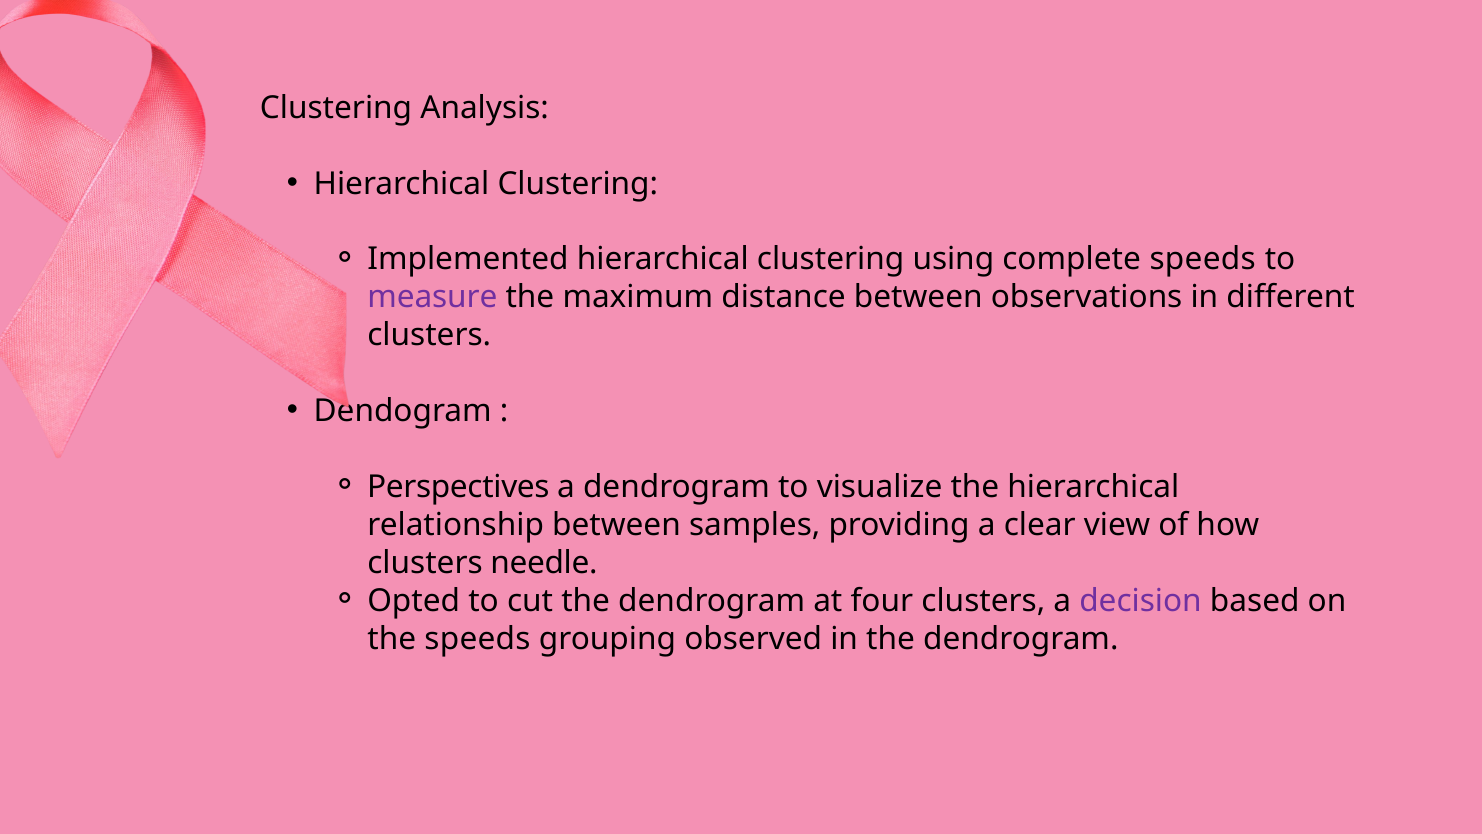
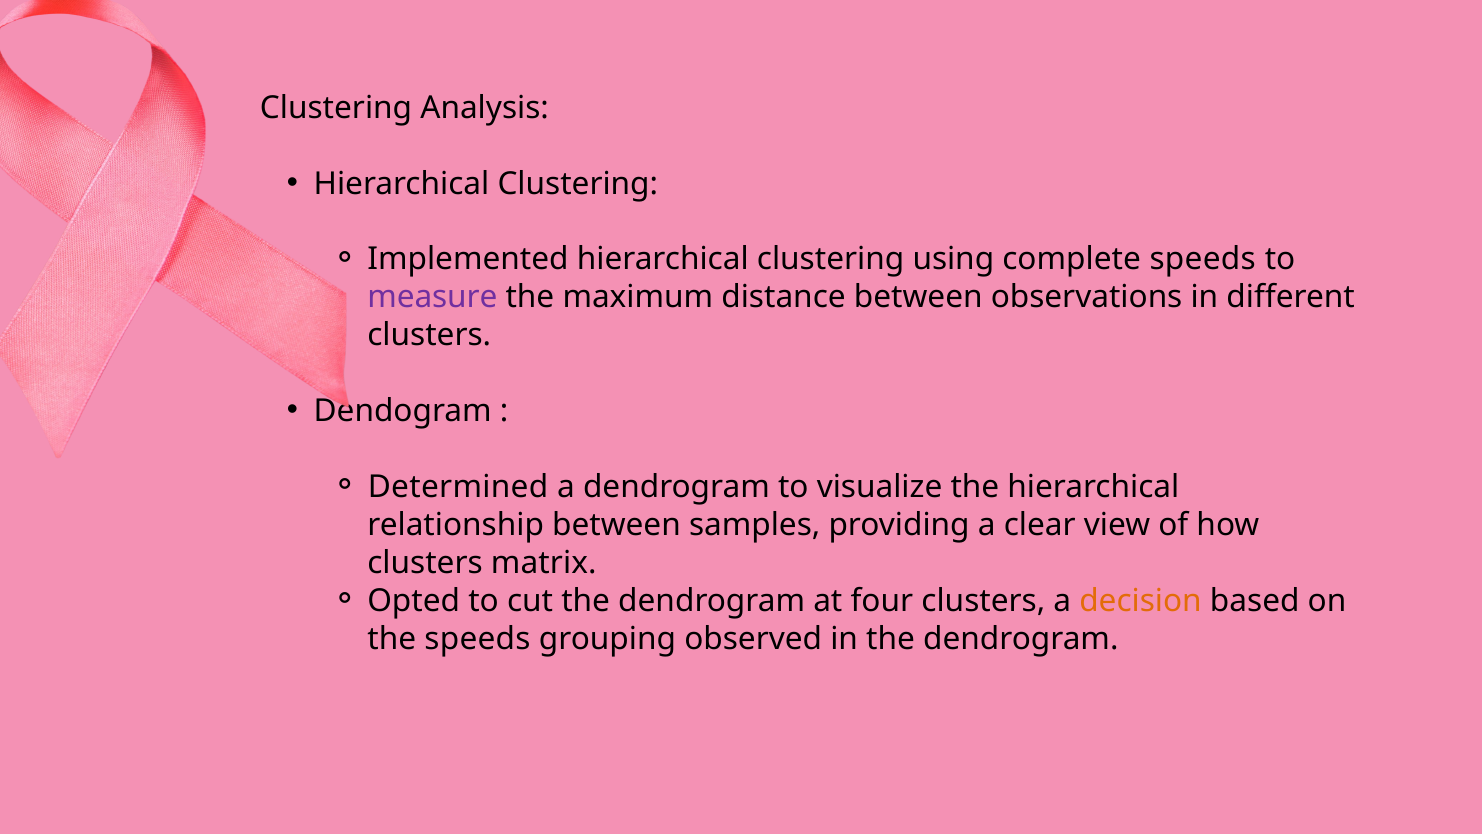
Perspectives: Perspectives -> Determined
needle: needle -> matrix
decision colour: purple -> orange
